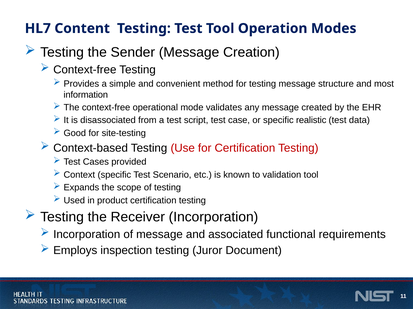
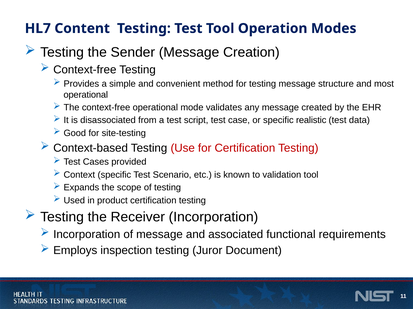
information at (86, 95): information -> operational
